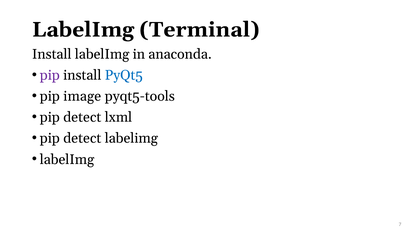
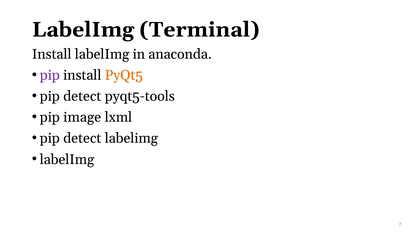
PyQt5 colour: blue -> orange
image at (82, 97): image -> detect
detect at (82, 118): detect -> image
